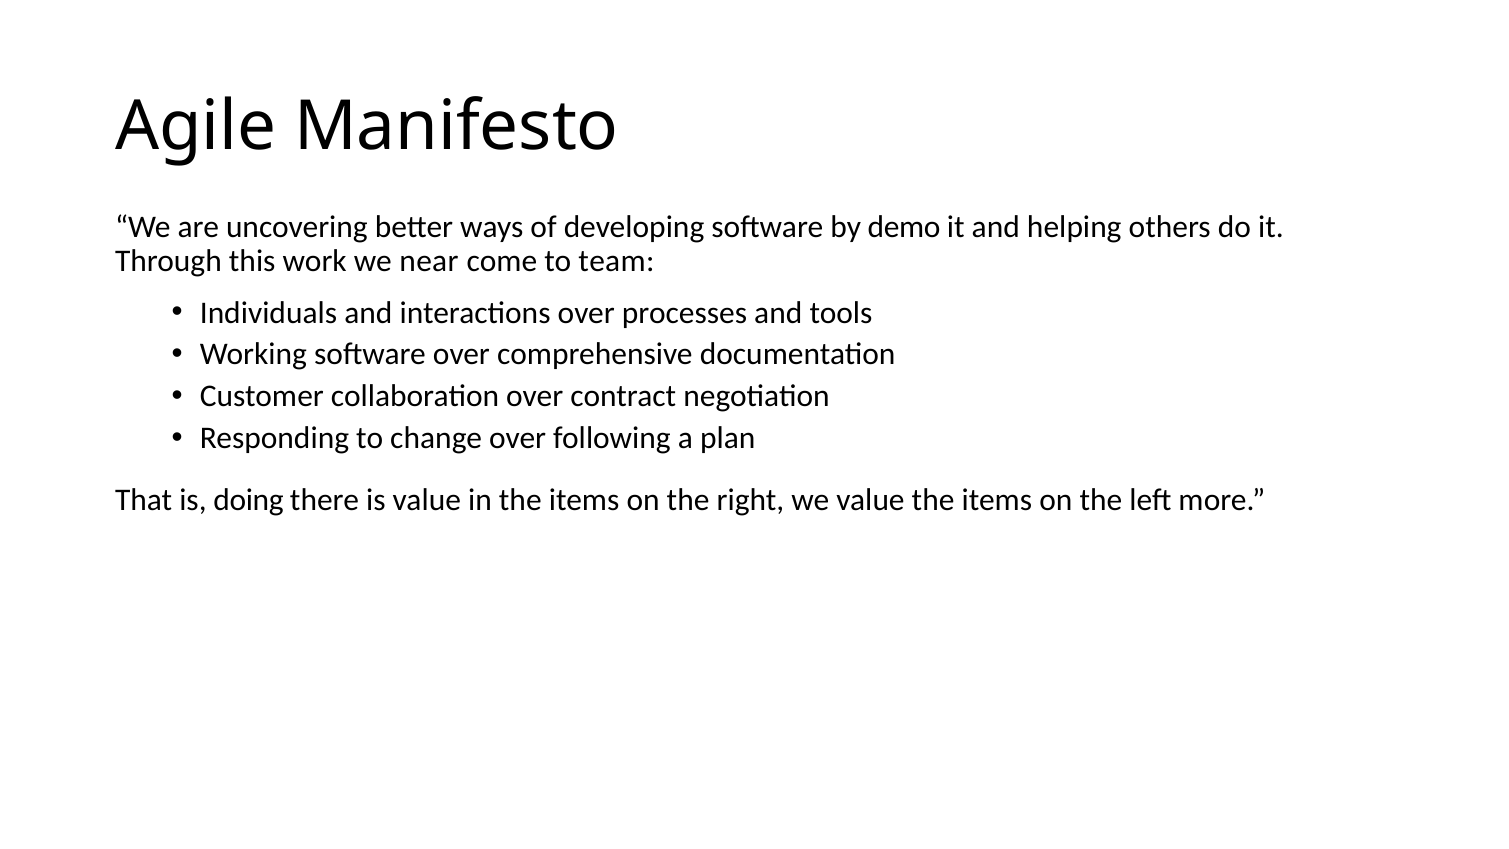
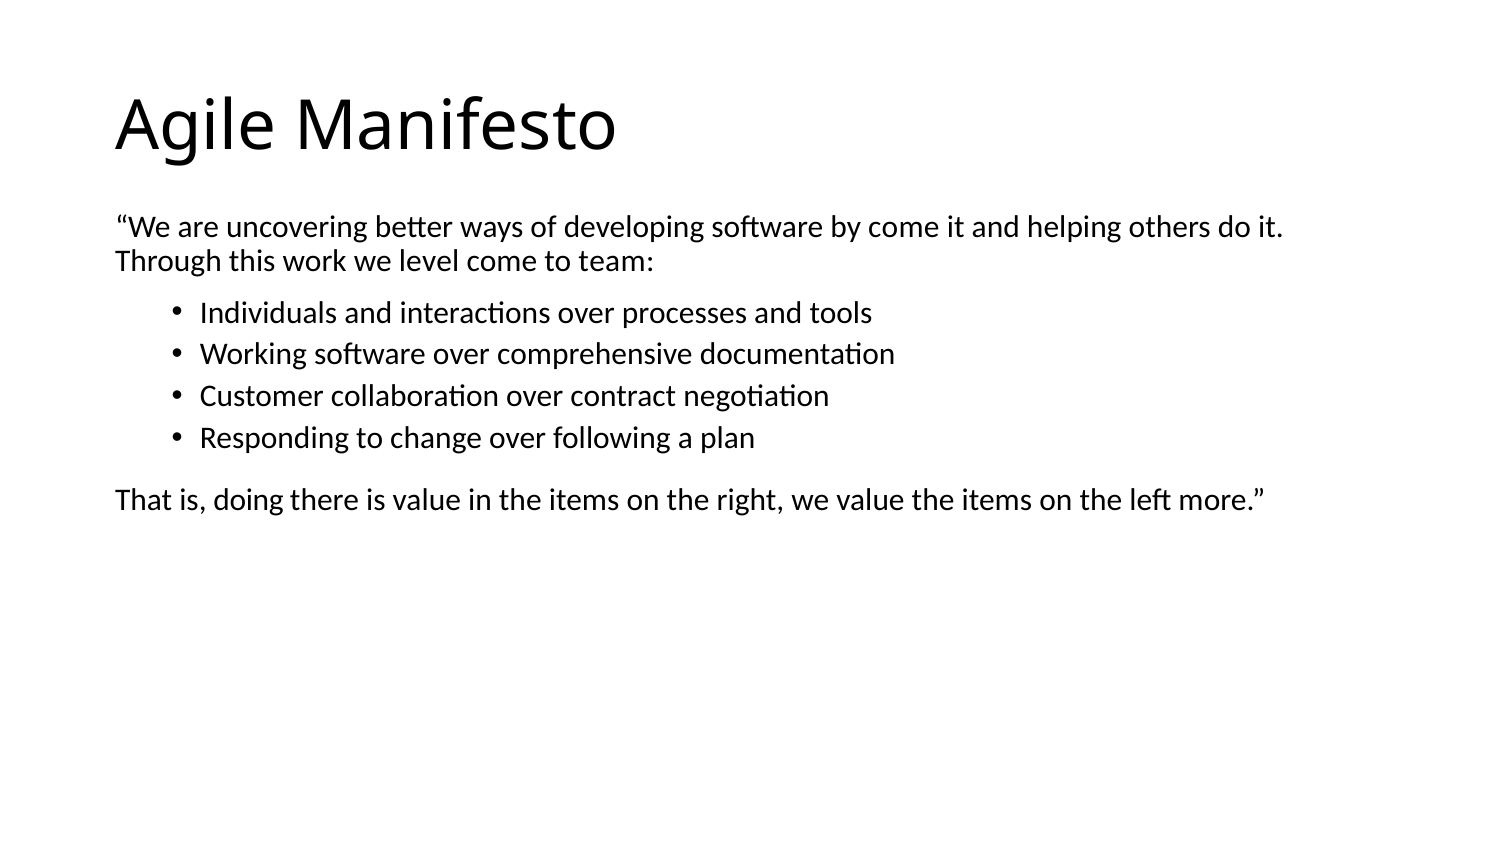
by demo: demo -> come
near: near -> level
